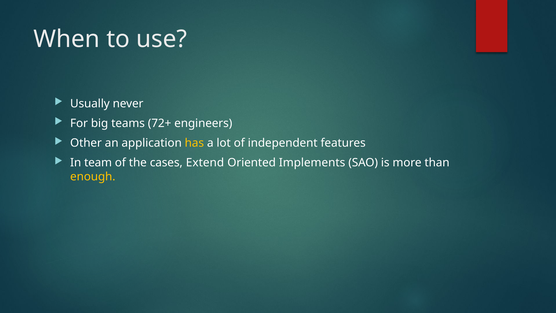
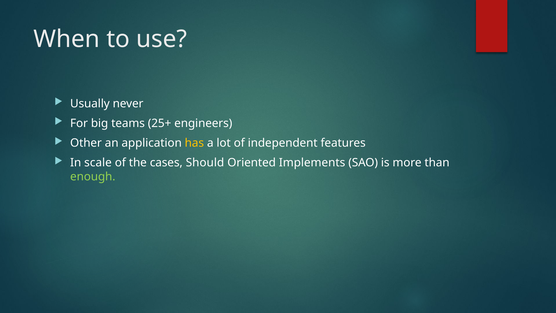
72+: 72+ -> 25+
team: team -> scale
Extend: Extend -> Should
enough colour: yellow -> light green
